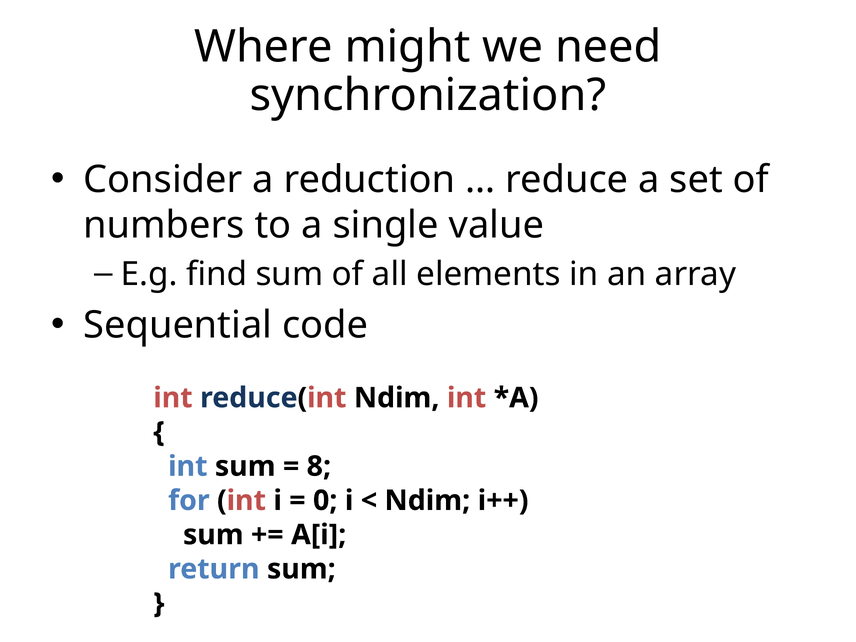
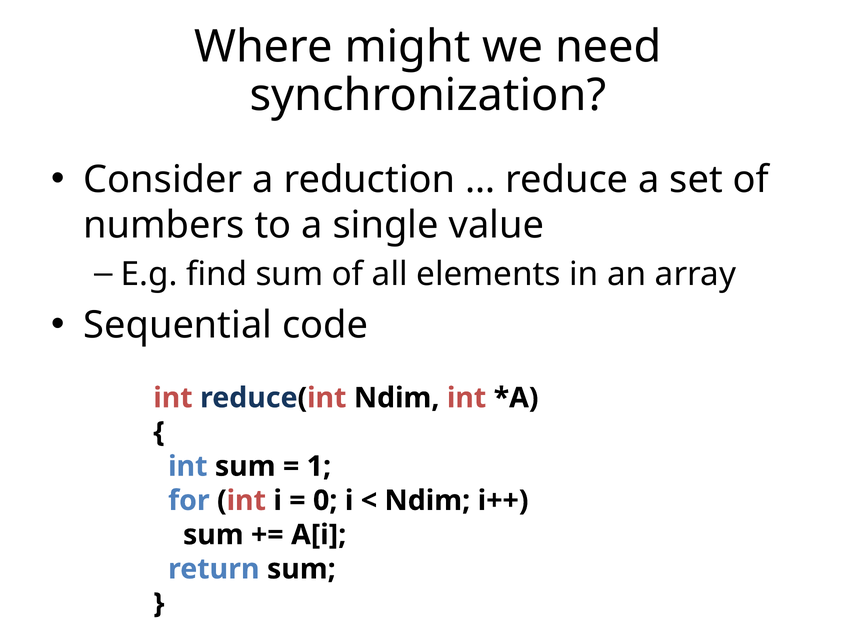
8: 8 -> 1
